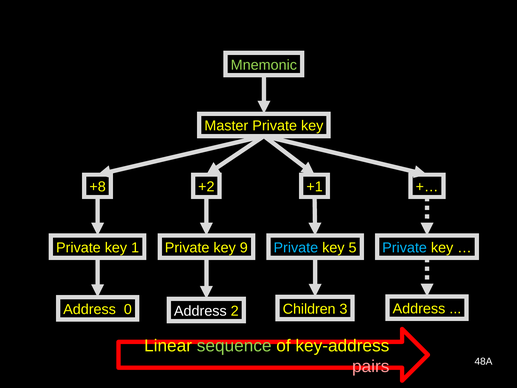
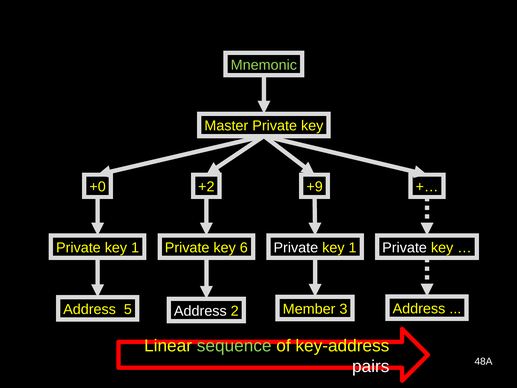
+8: +8 -> +0
+1: +1 -> +9
9: 9 -> 6
Private at (296, 248) colour: light blue -> white
5 at (353, 248): 5 -> 1
Private at (405, 248) colour: light blue -> white
Children: Children -> Member
0: 0 -> 5
pairs colour: pink -> white
